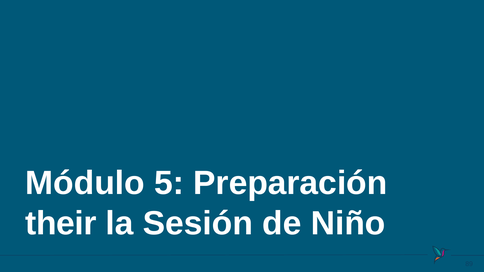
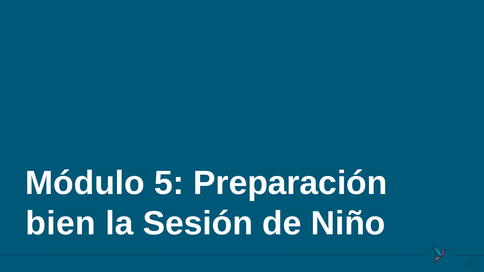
their: their -> bien
